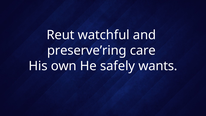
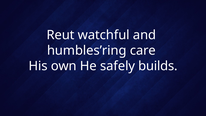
preserve’ring: preserve’ring -> humbles’ring
wants: wants -> builds
